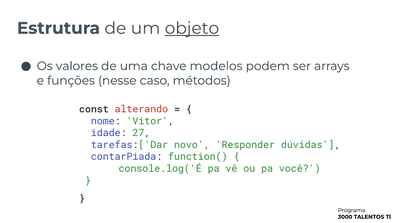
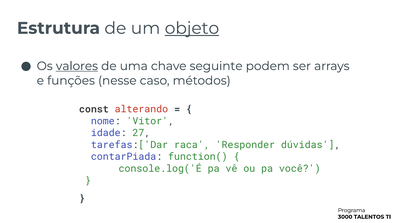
valores underline: none -> present
modelos: modelos -> seguinte
novo: novo -> raca
